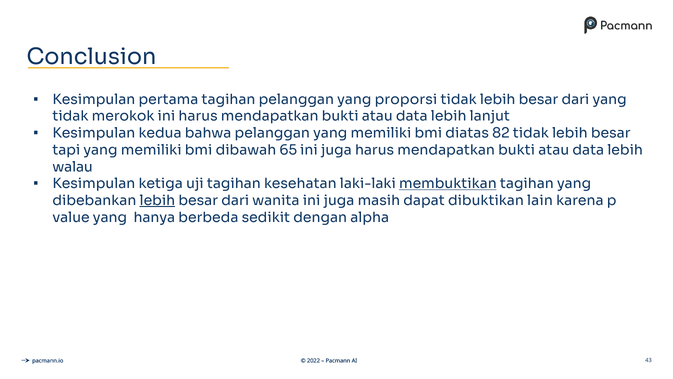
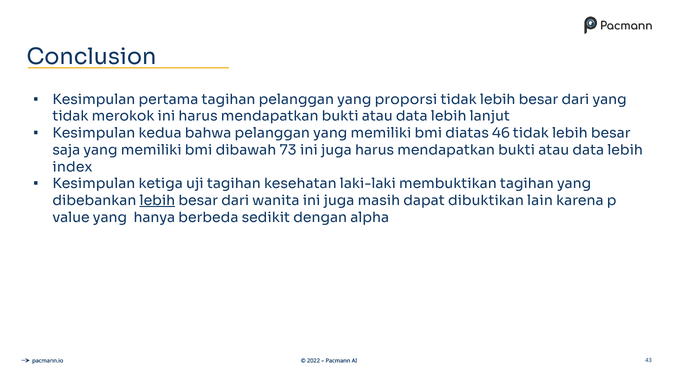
82: 82 -> 46
tapi: tapi -> saja
65: 65 -> 73
walau: walau -> index
membuktikan underline: present -> none
